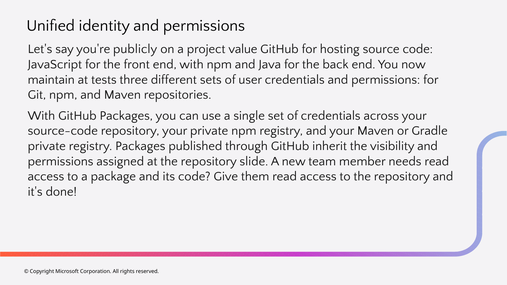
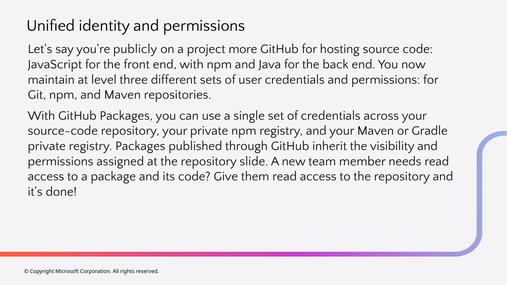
value: value -> more
tests: tests -> level
